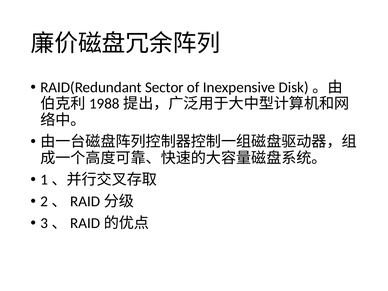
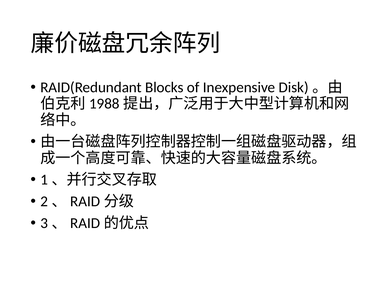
Sector: Sector -> Blocks
